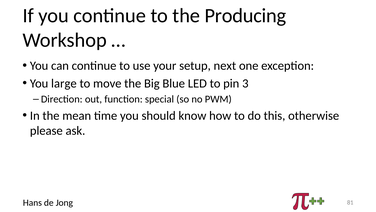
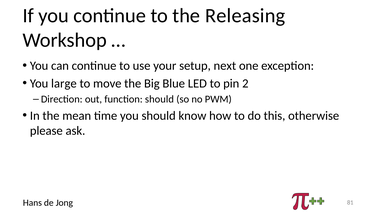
Producing: Producing -> Releasing
3: 3 -> 2
function special: special -> should
